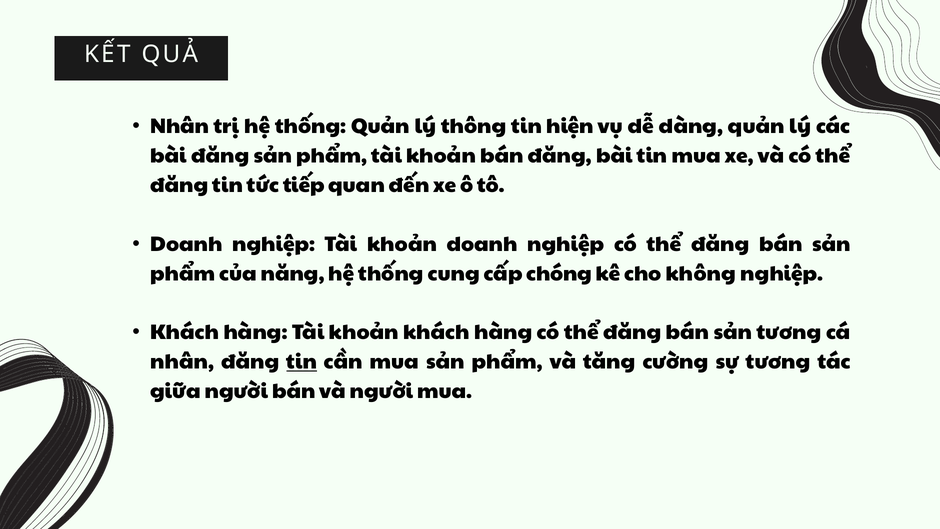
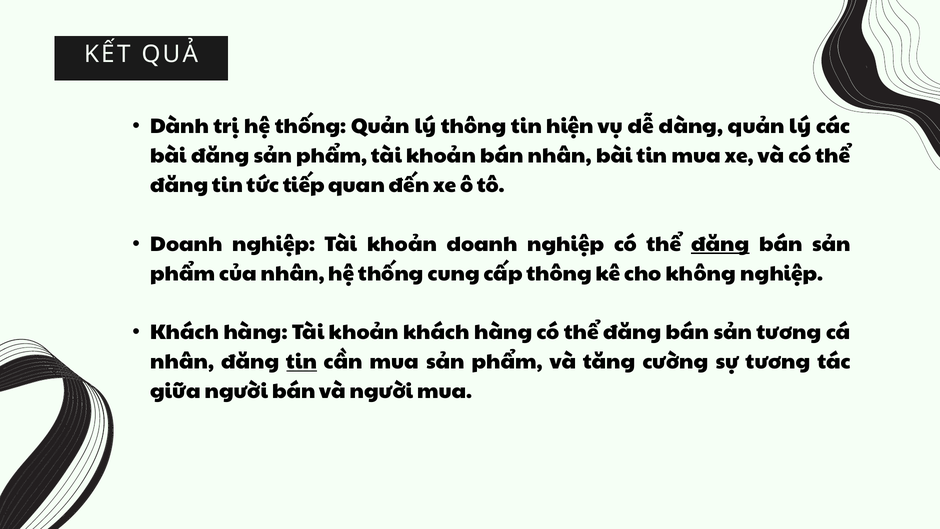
Nhân at (180, 127): Nhân -> Dành
bán đăng: đăng -> nhân
đăng at (720, 244) underline: none -> present
của năng: năng -> nhân
cấp chóng: chóng -> thông
